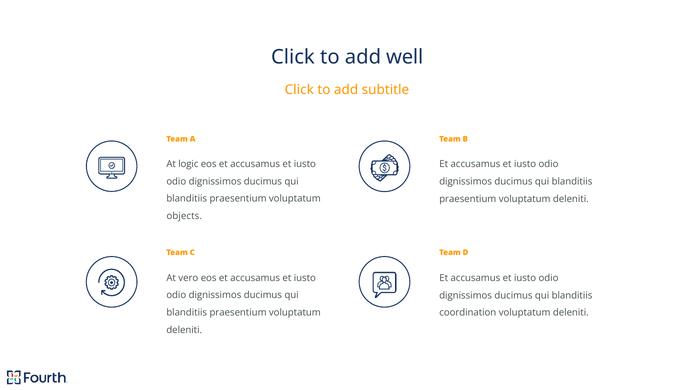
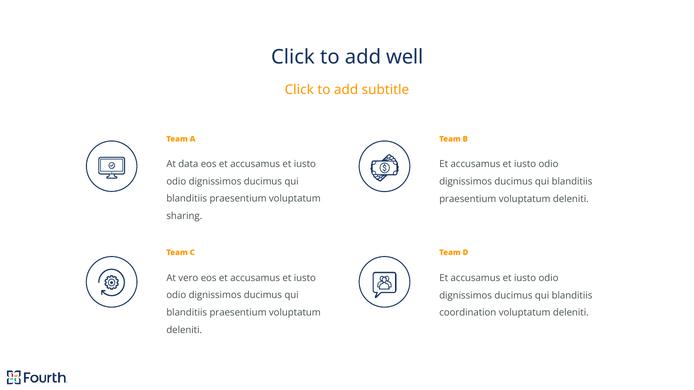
logic: logic -> data
objects: objects -> sharing
